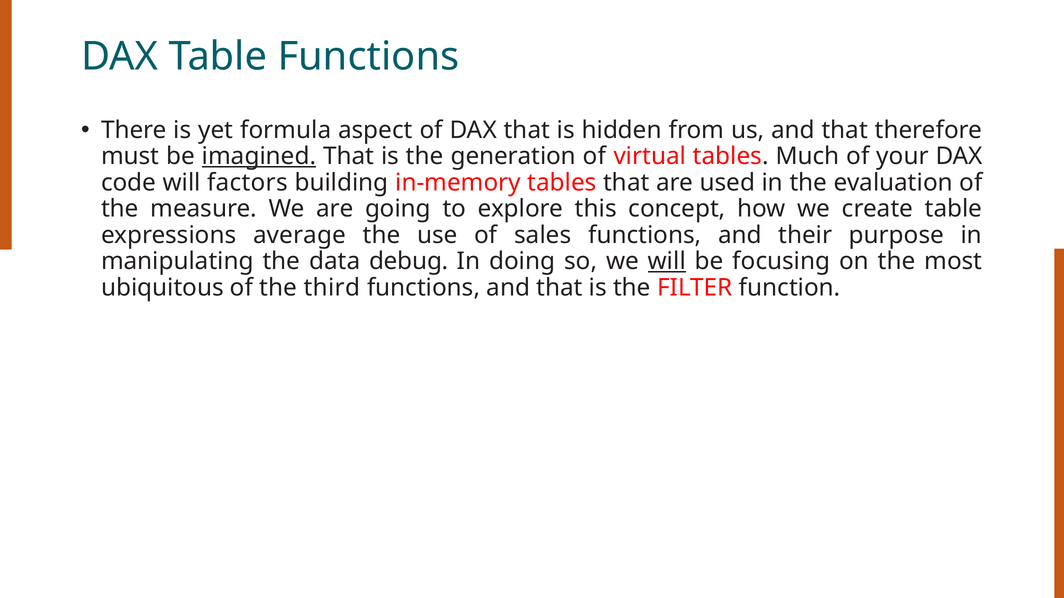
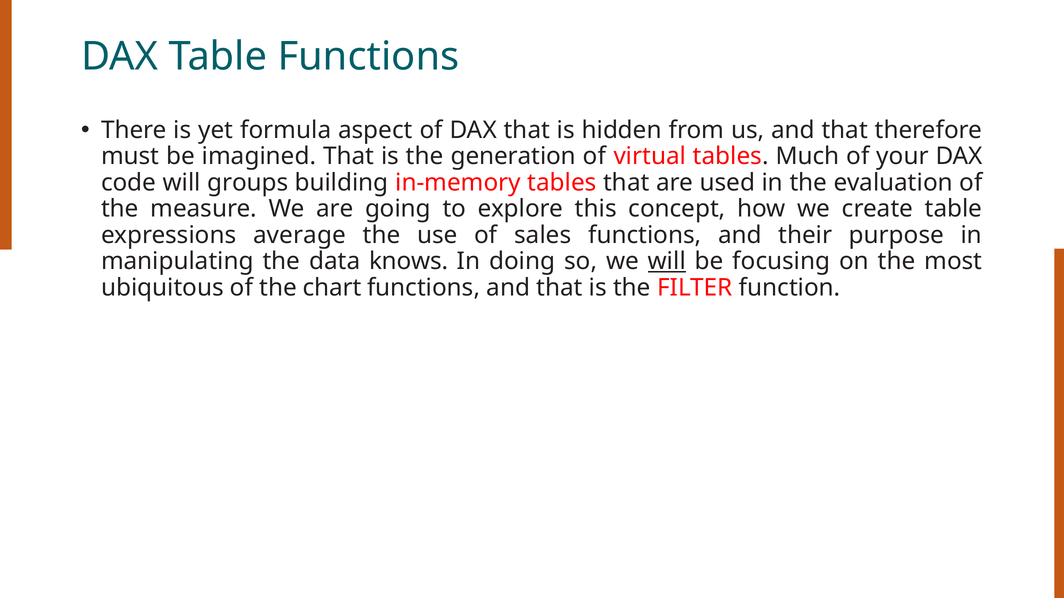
imagined underline: present -> none
factors: factors -> groups
debug: debug -> knows
third: third -> chart
